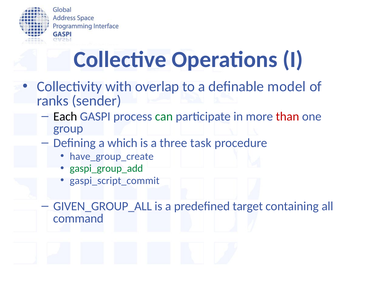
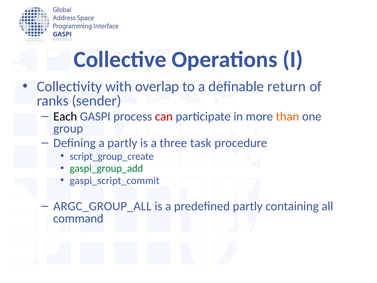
model: model -> return
can colour: green -> red
than colour: red -> orange
a which: which -> partly
have_group_create: have_group_create -> script_group_create
GIVEN_GROUP_ALL: GIVEN_GROUP_ALL -> ARGC_GROUP_ALL
predefined target: target -> partly
